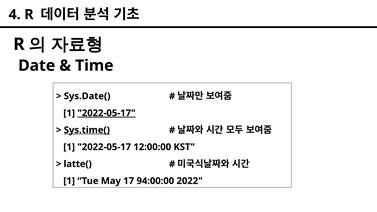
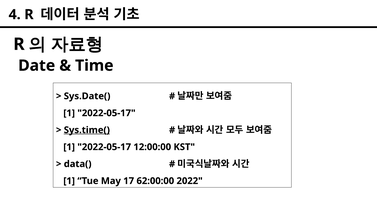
2022-05-17 at (106, 113) underline: present -> none
latte(: latte( -> data(
94:00:00: 94:00:00 -> 62:00:00
